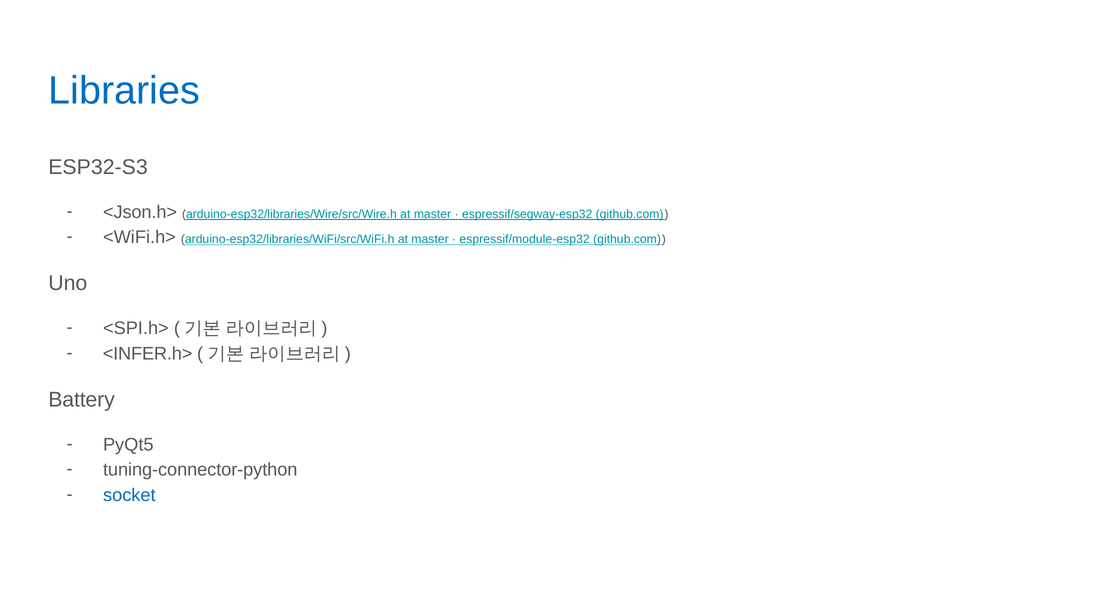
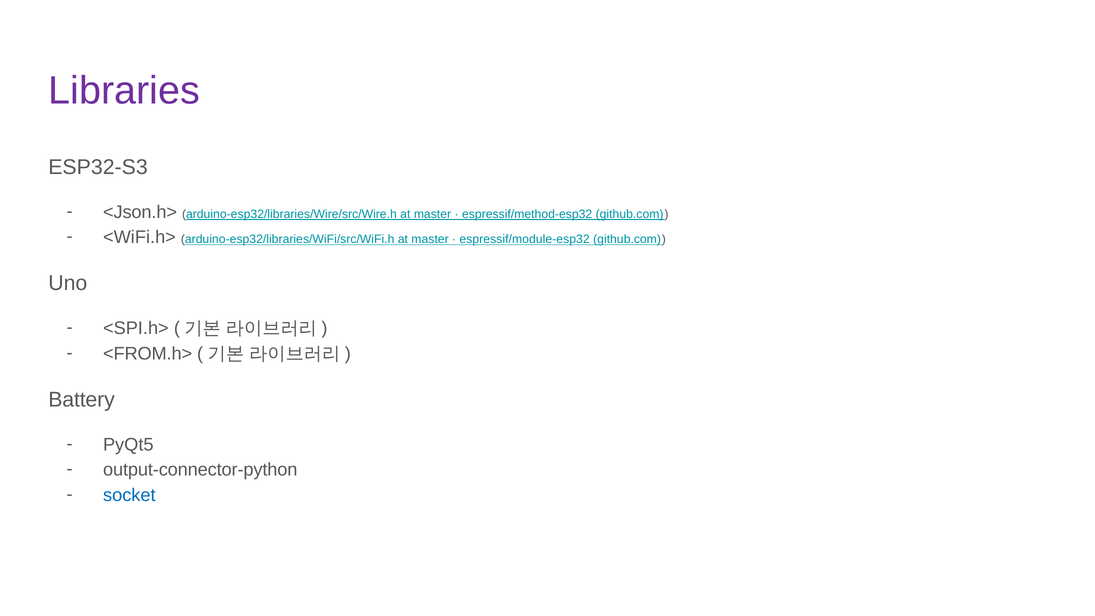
Libraries colour: blue -> purple
espressif/segway-esp32: espressif/segway-esp32 -> espressif/method-esp32
<INFER.h>: <INFER.h> -> <FROM.h>
tuning-connector-python: tuning-connector-python -> output-connector-python
